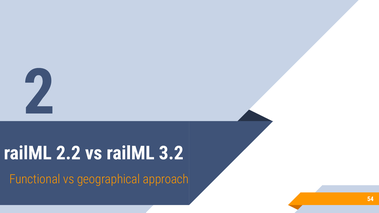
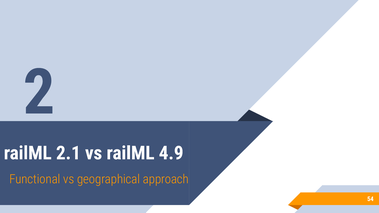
2.2: 2.2 -> 2.1
3.2: 3.2 -> 4.9
